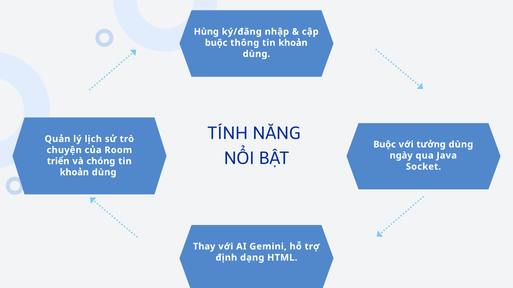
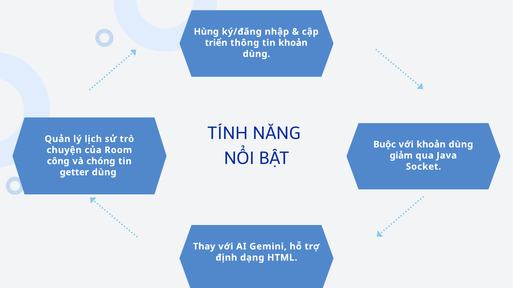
buộc at (216, 43): buộc -> triển
với tưởng: tưởng -> khoản
ngày: ngày -> giảm
triển: triển -> công
khoản at (74, 173): khoản -> getter
